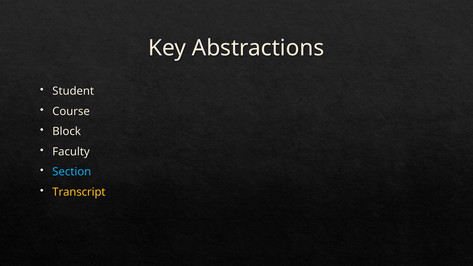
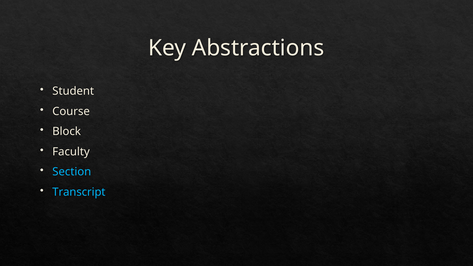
Transcript colour: yellow -> light blue
